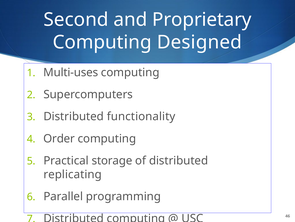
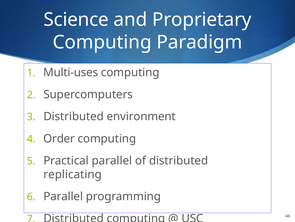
Second: Second -> Science
Designed: Designed -> Paradigm
functionality: functionality -> environment
Practical storage: storage -> parallel
